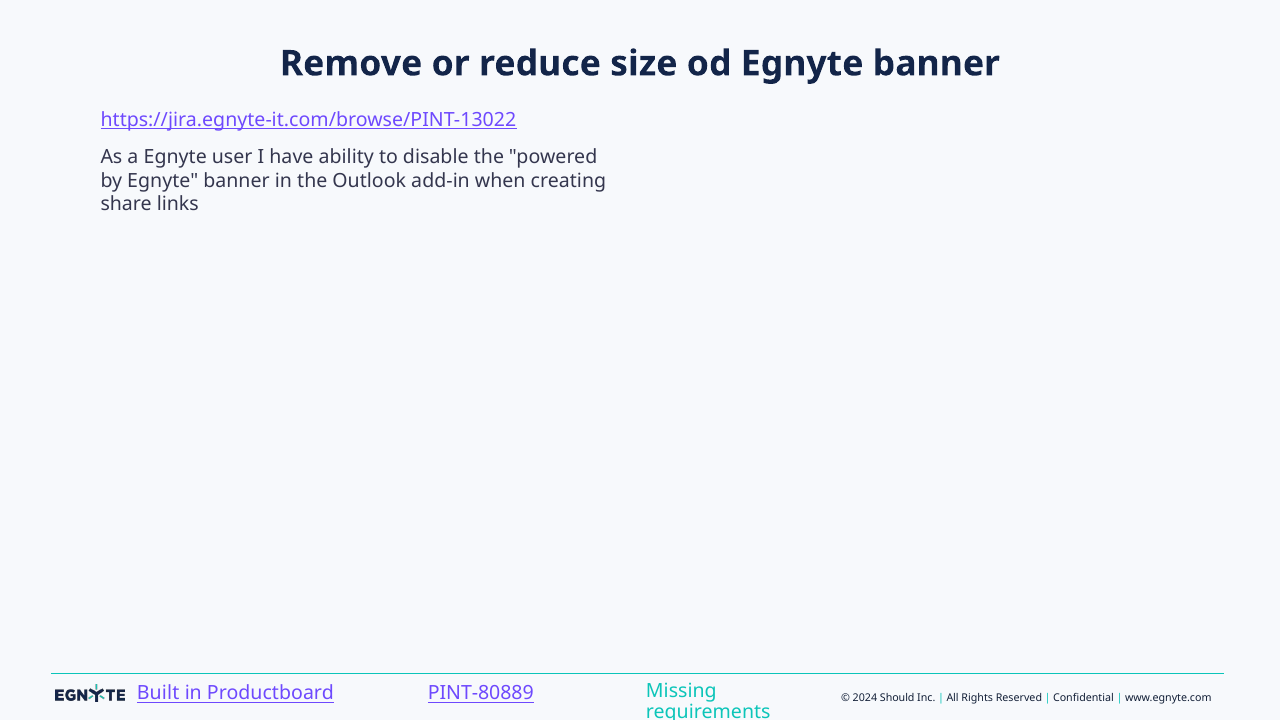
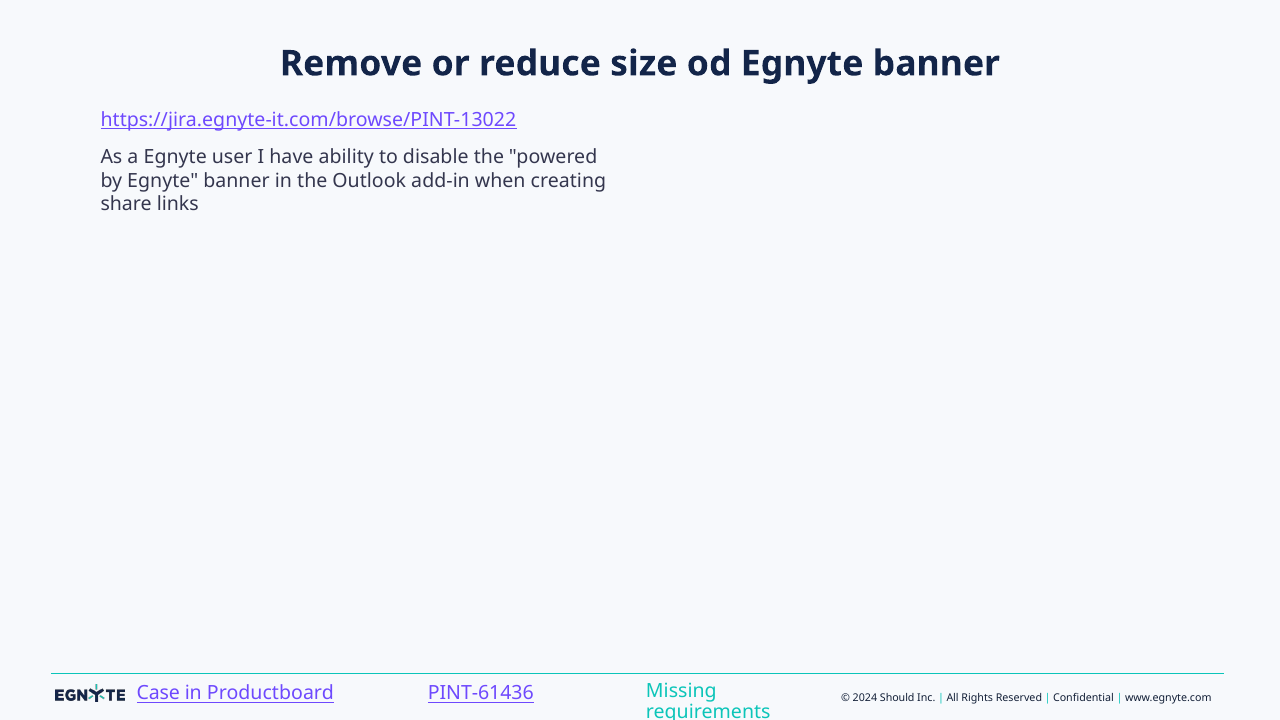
Built: Built -> Case
PINT-80889: PINT-80889 -> PINT-61436
